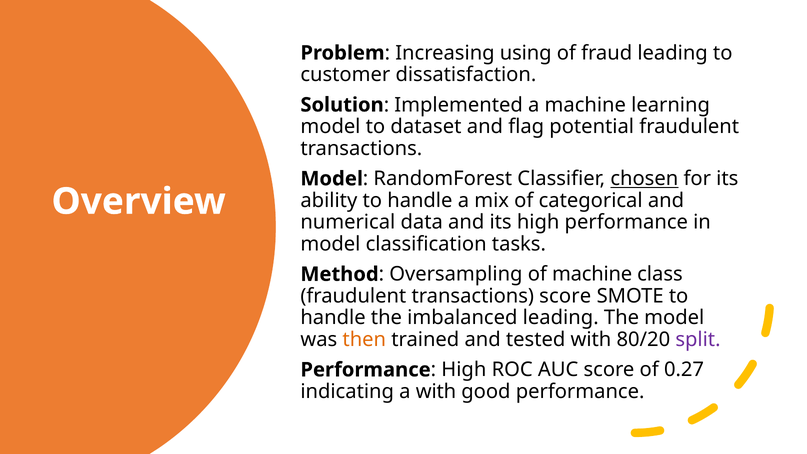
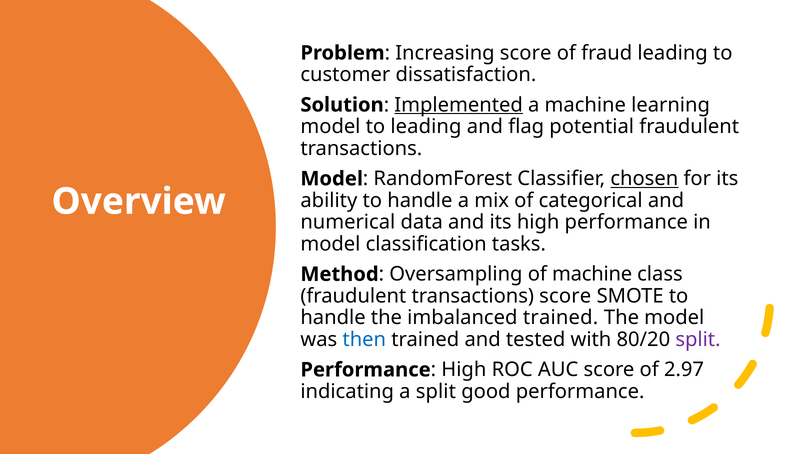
Increasing using: using -> score
Implemented underline: none -> present
to dataset: dataset -> leading
imbalanced leading: leading -> trained
then colour: orange -> blue
0.27: 0.27 -> 2.97
a with: with -> split
